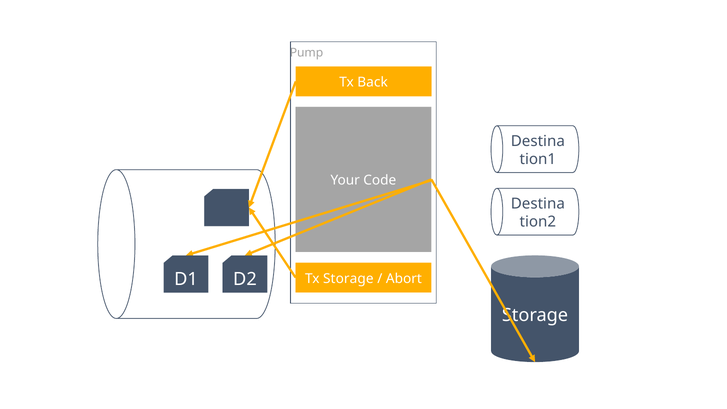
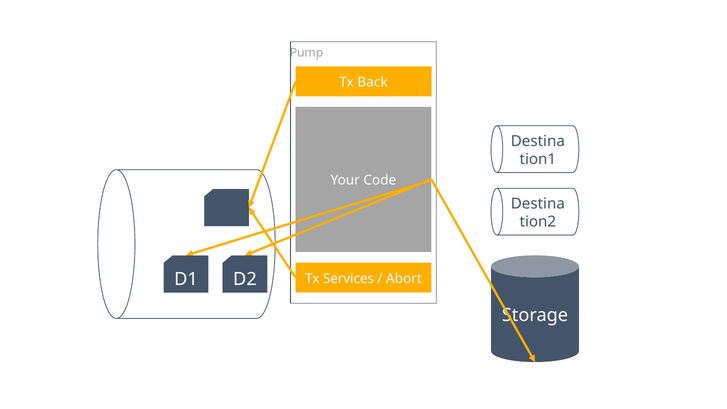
Tx Storage: Storage -> Services
